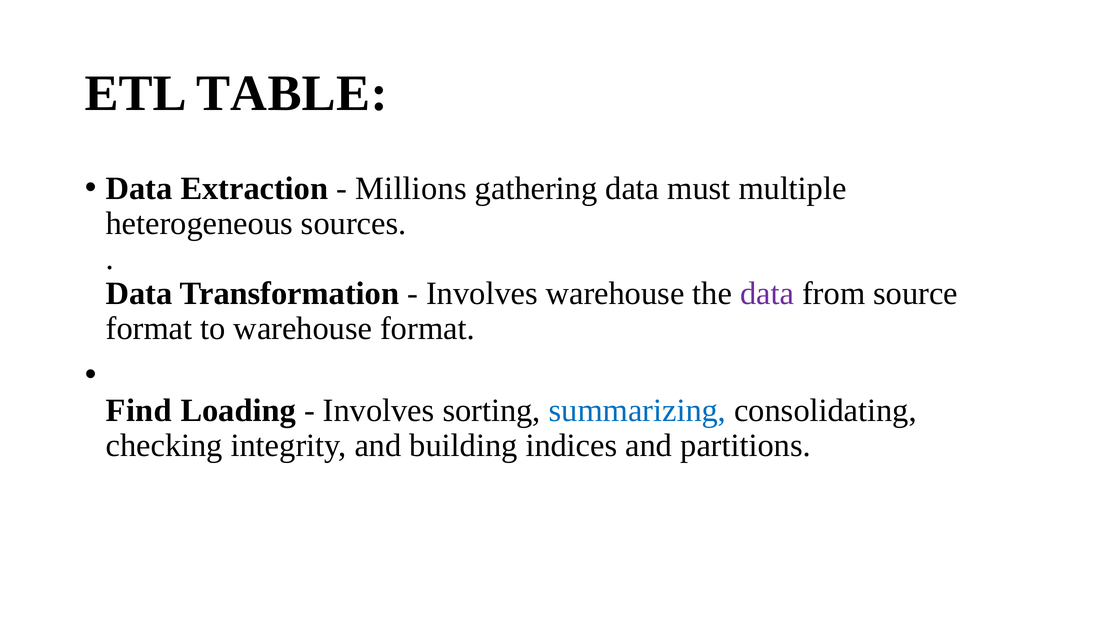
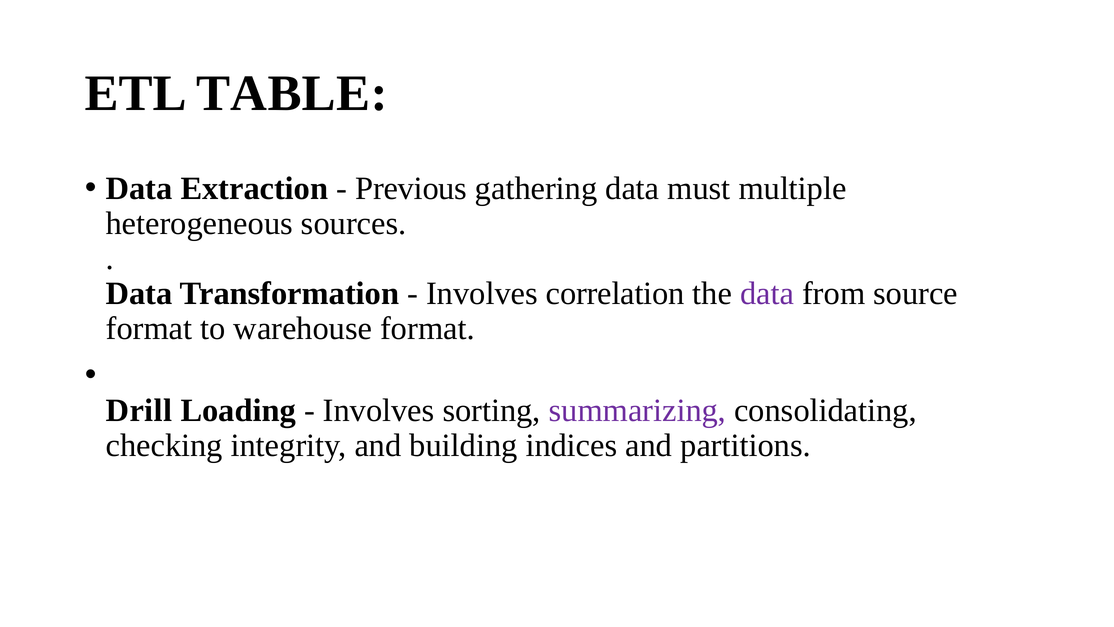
Millions: Millions -> Previous
Involves warehouse: warehouse -> correlation
Find: Find -> Drill
summarizing colour: blue -> purple
